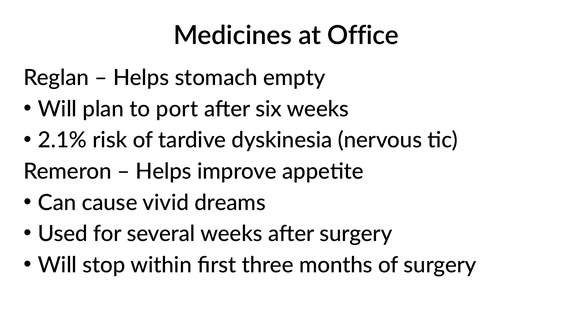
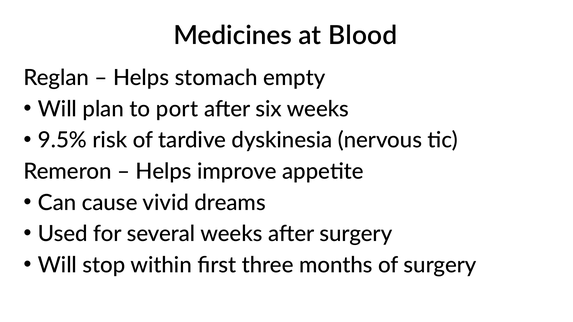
Office: Office -> Blood
2.1%: 2.1% -> 9.5%
